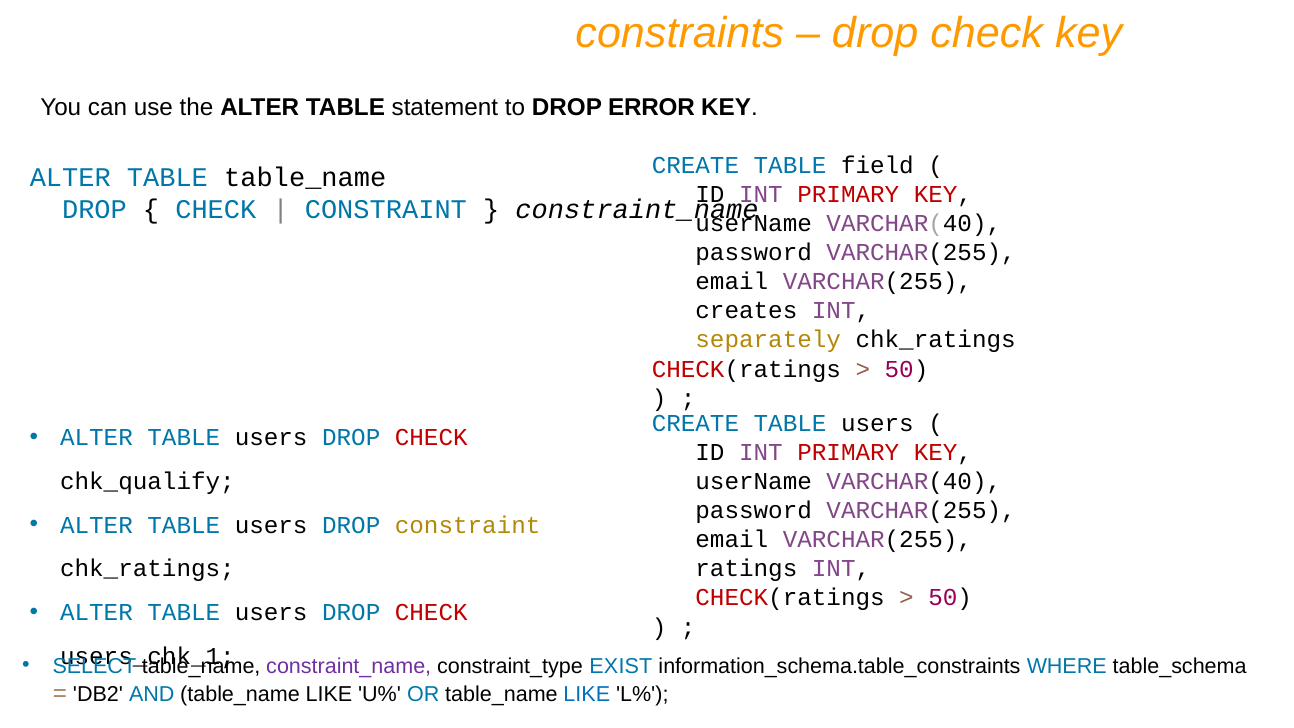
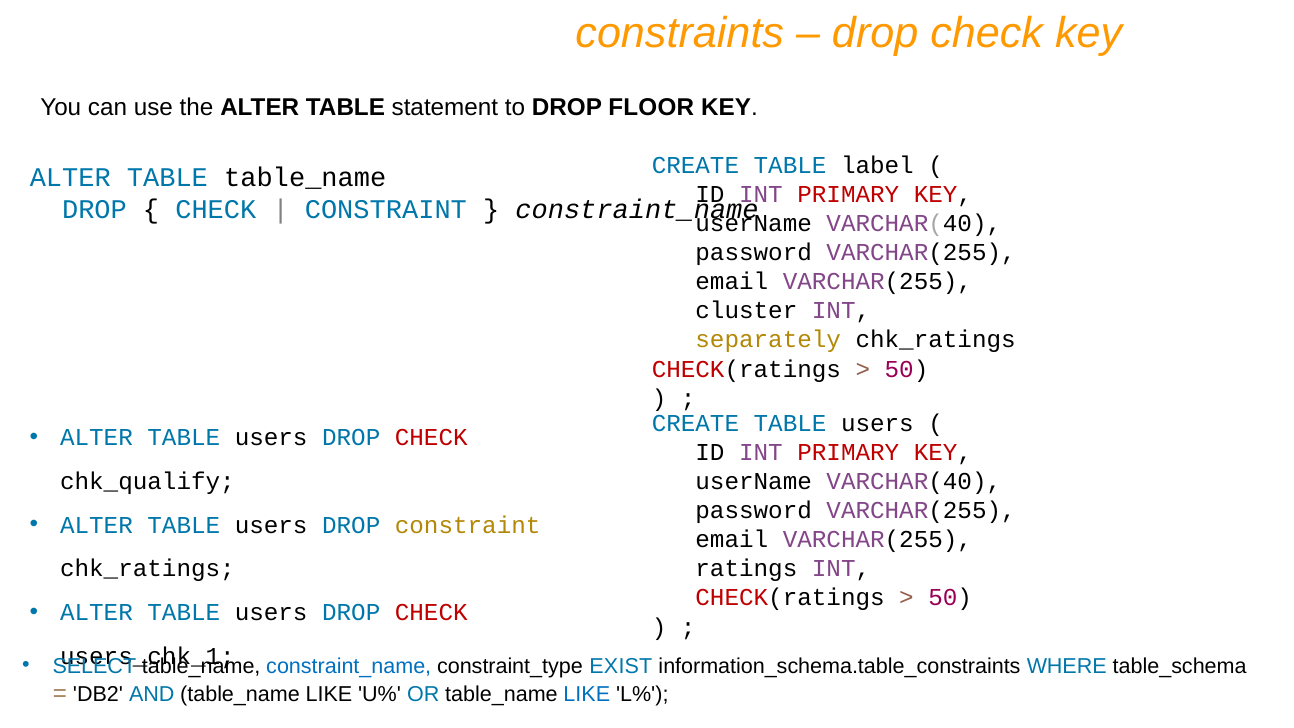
ERROR: ERROR -> FLOOR
field: field -> label
creates: creates -> cluster
constraint_name at (349, 666) colour: purple -> blue
